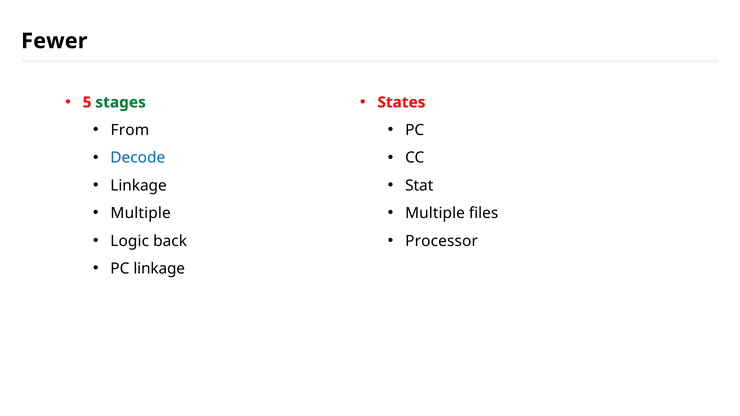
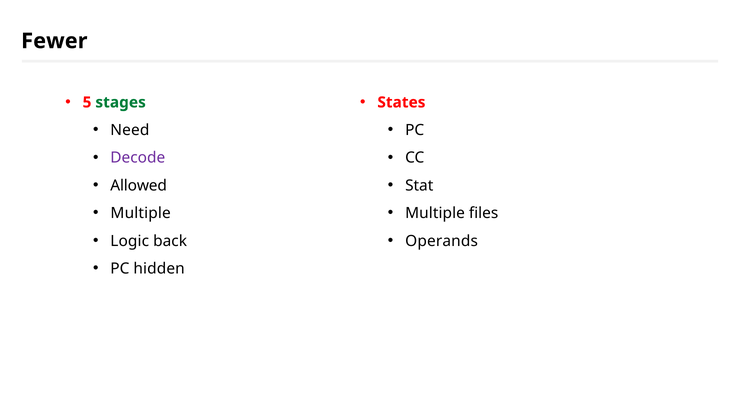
From: From -> Need
Decode colour: blue -> purple
Linkage at (139, 186): Linkage -> Allowed
Processor: Processor -> Operands
PC linkage: linkage -> hidden
